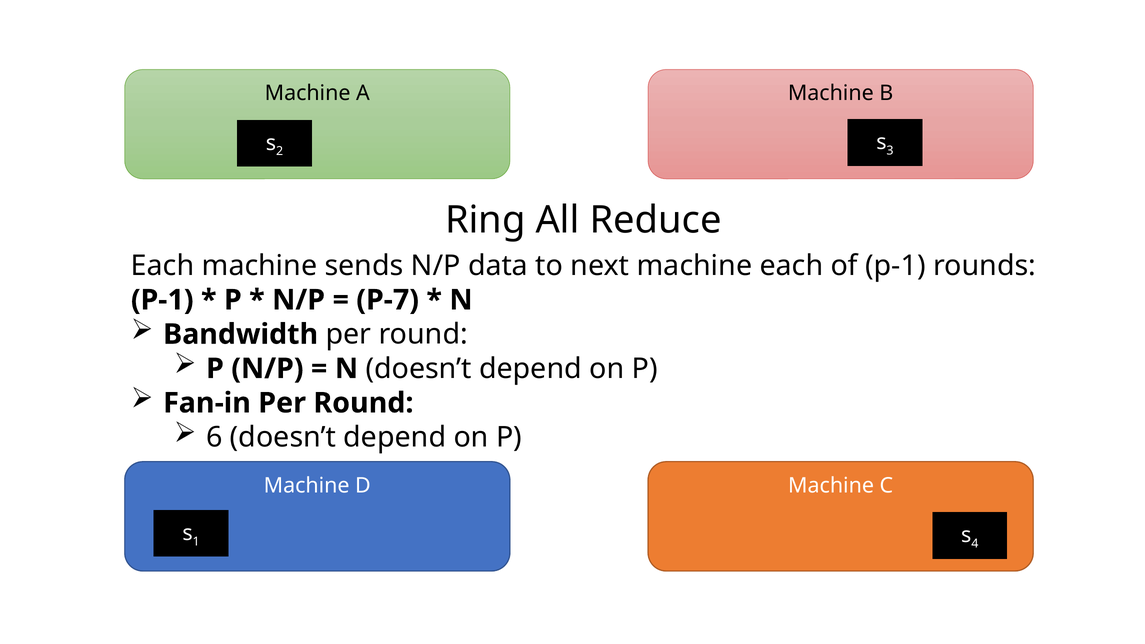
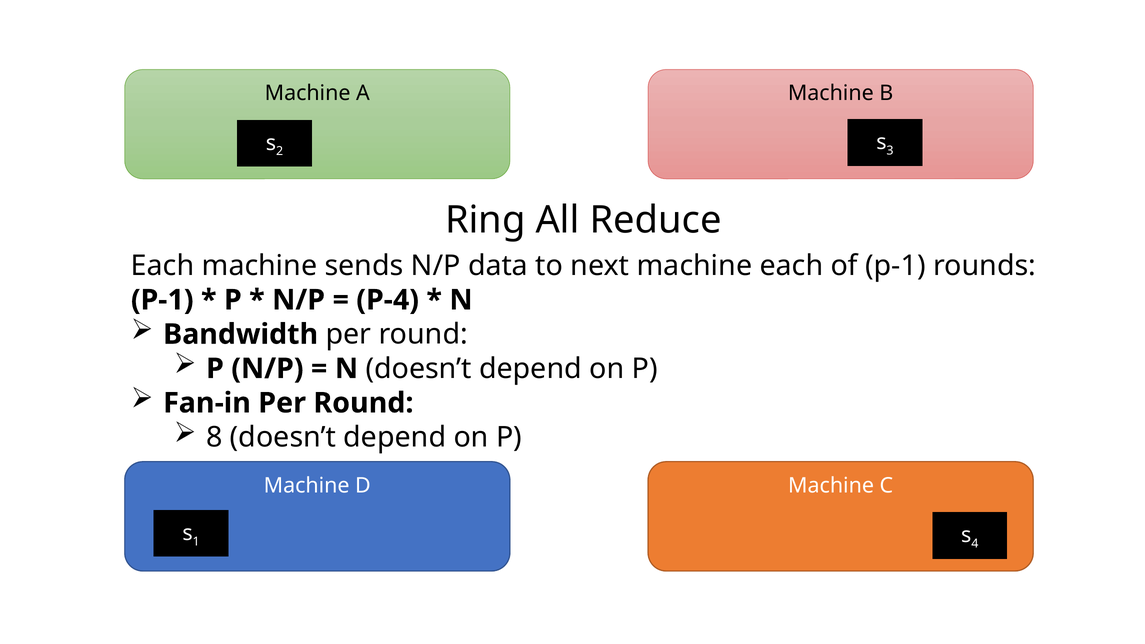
P-7: P-7 -> P-4
6: 6 -> 8
